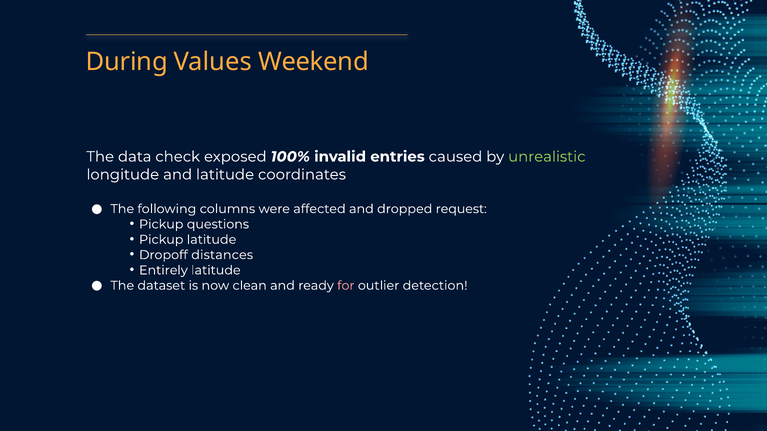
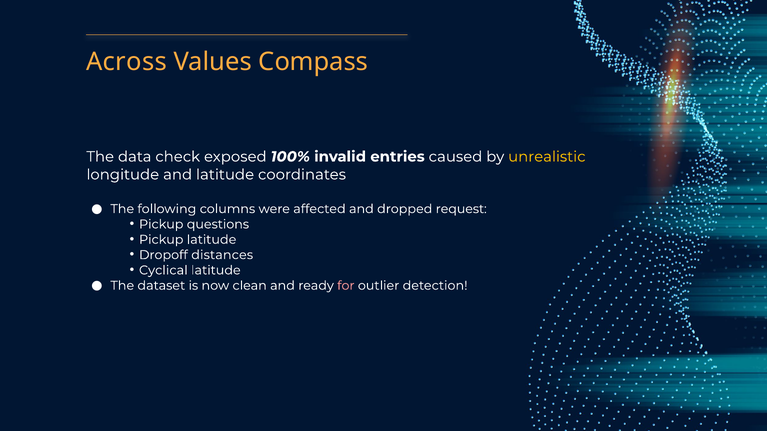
During: During -> Across
Weekend: Weekend -> Compass
unrealistic colour: light green -> yellow
Entirely: Entirely -> Cyclical
